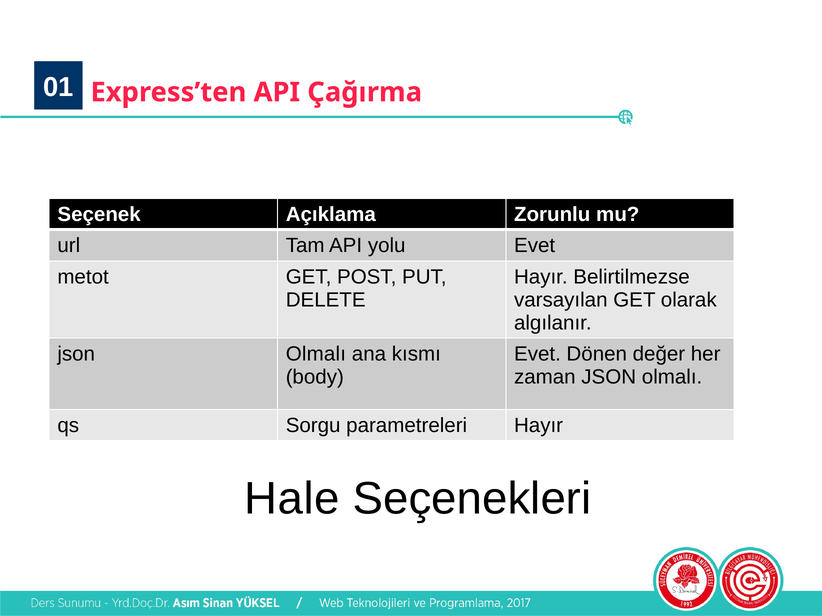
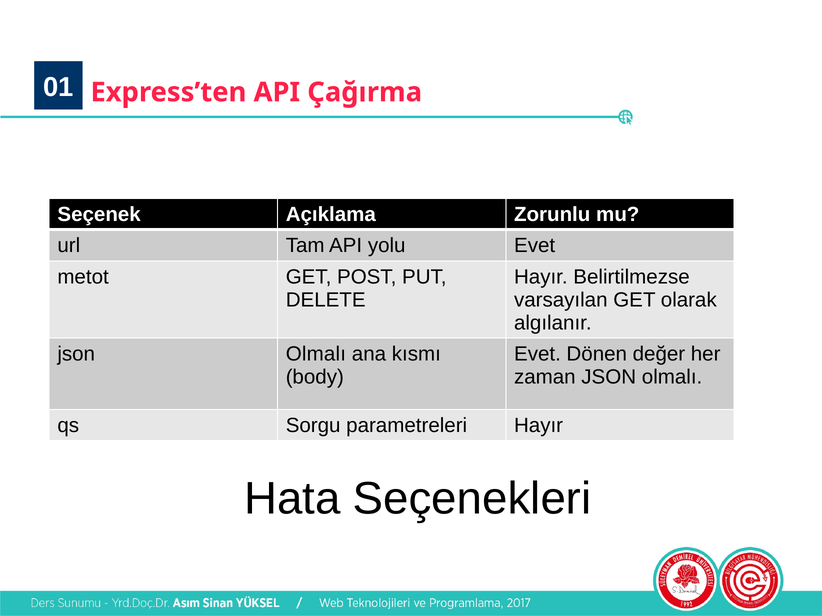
Hale: Hale -> Hata
